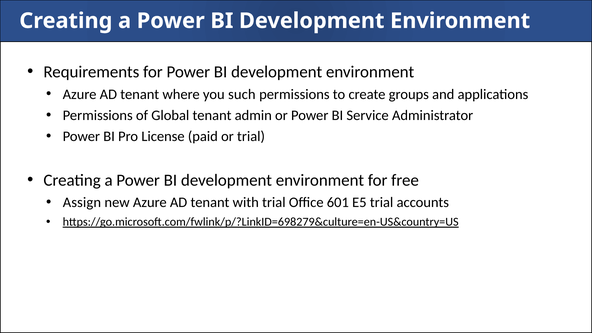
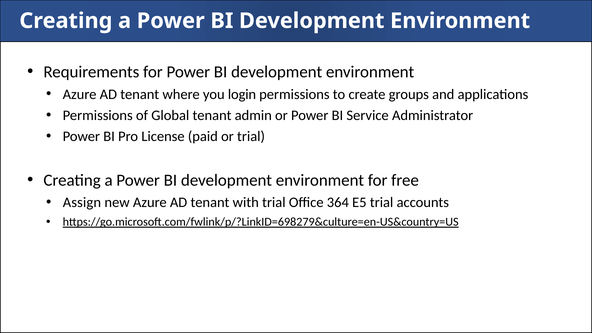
such: such -> login
601: 601 -> 364
